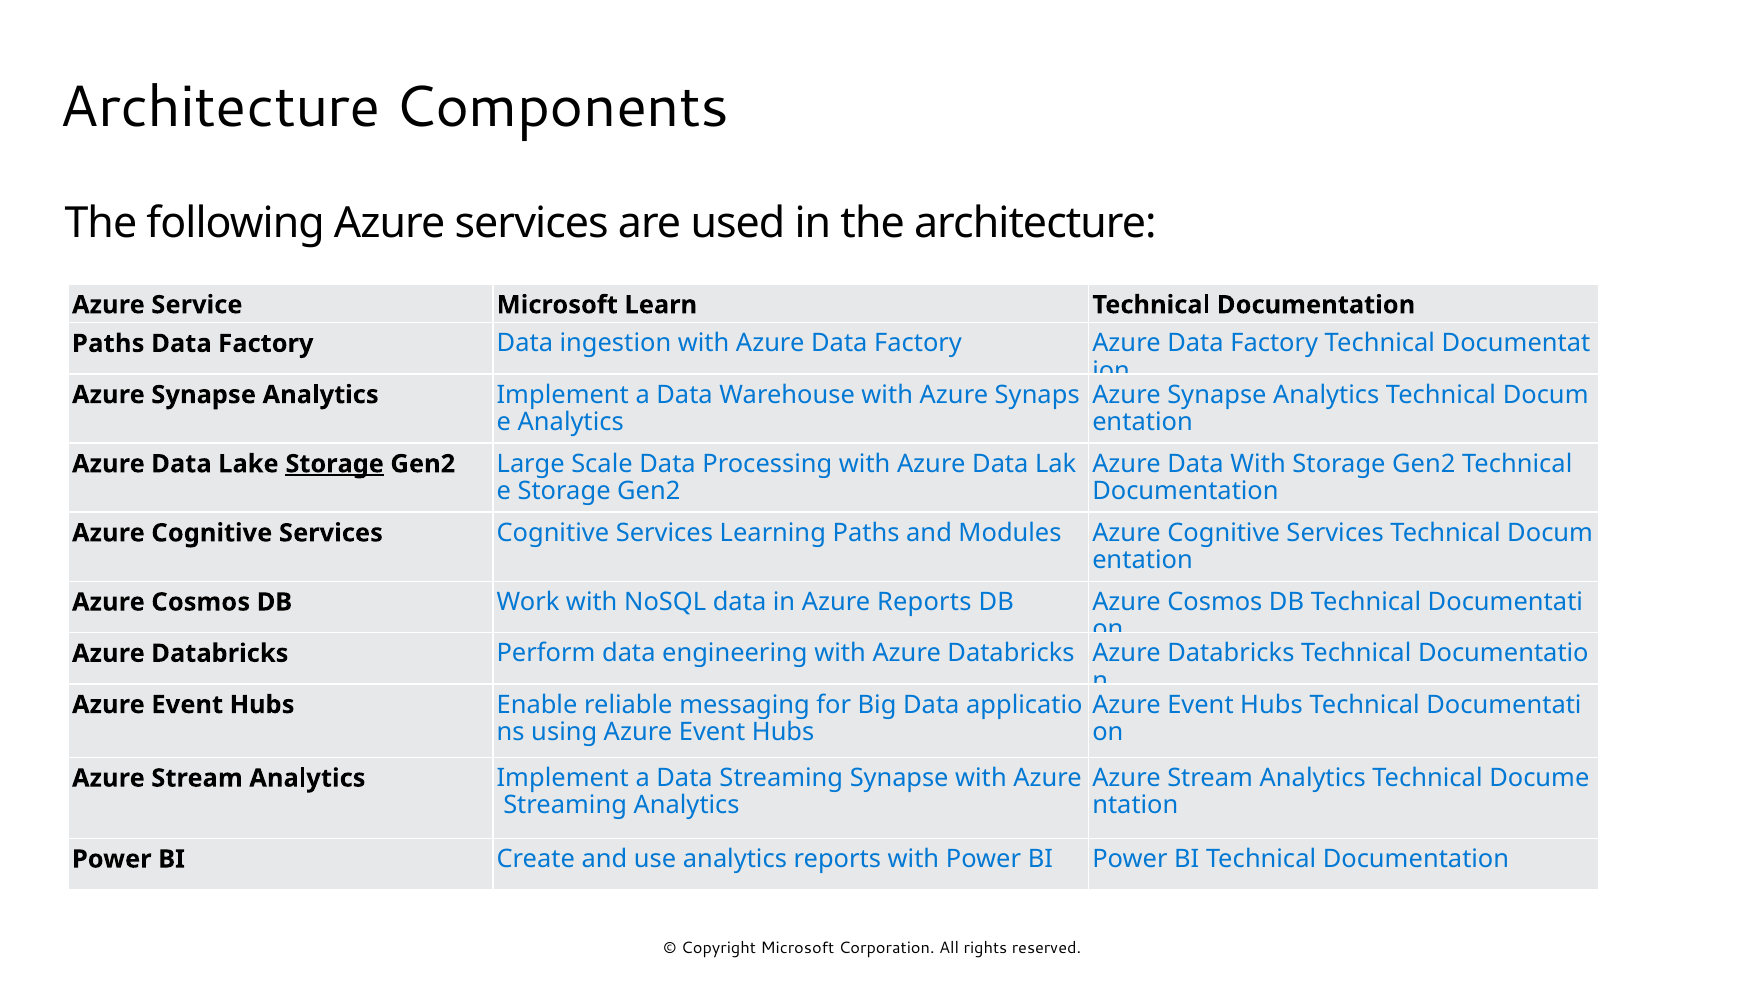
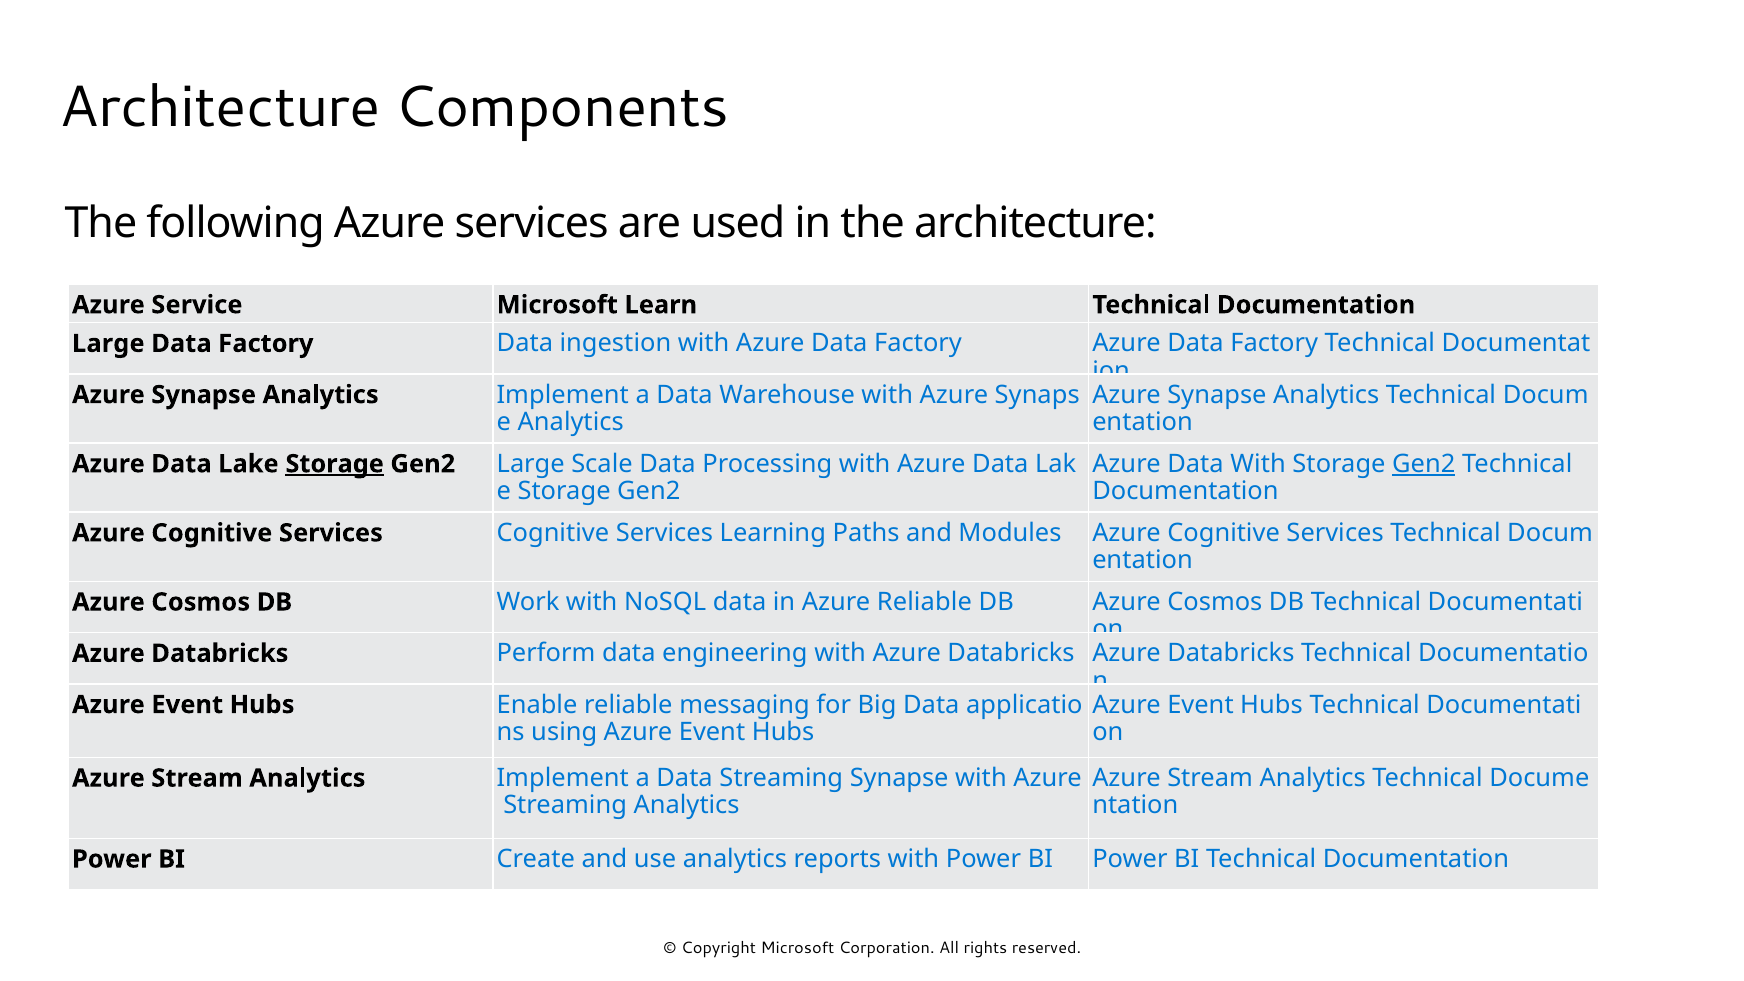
Paths at (108, 344): Paths -> Large
Gen2 at (1424, 464) underline: none -> present
Azure Reports: Reports -> Reliable
